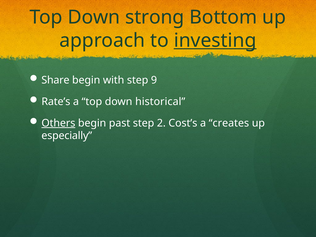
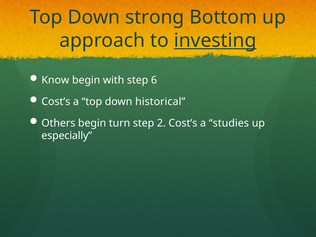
Share: Share -> Know
9: 9 -> 6
Rate’s at (56, 102): Rate’s -> Cost’s
Others underline: present -> none
past: past -> turn
creates: creates -> studies
